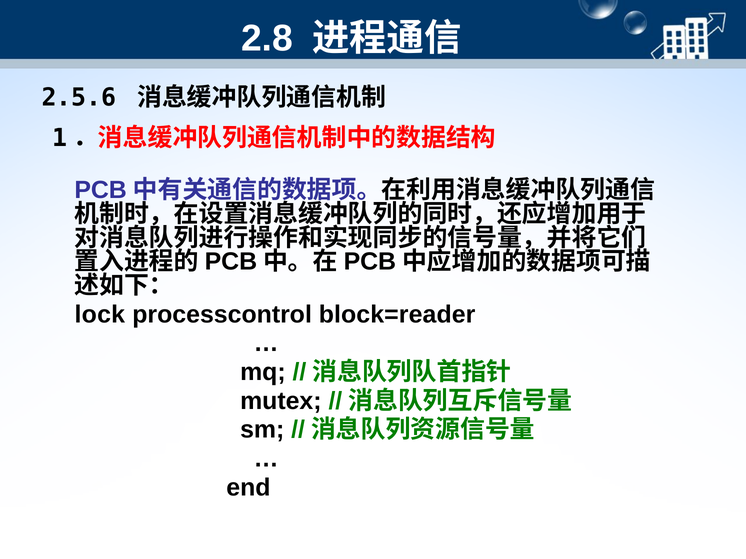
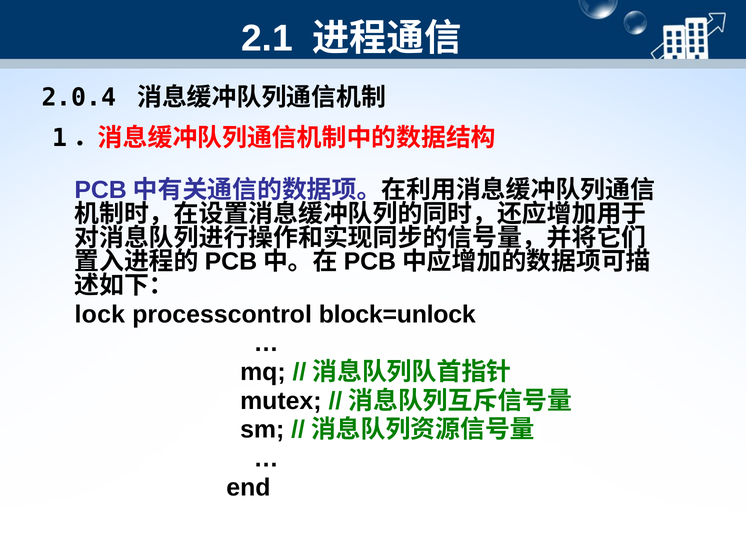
2.8: 2.8 -> 2.1
2.5.6: 2.5.6 -> 2.0.4
block=reader: block=reader -> block=unlock
